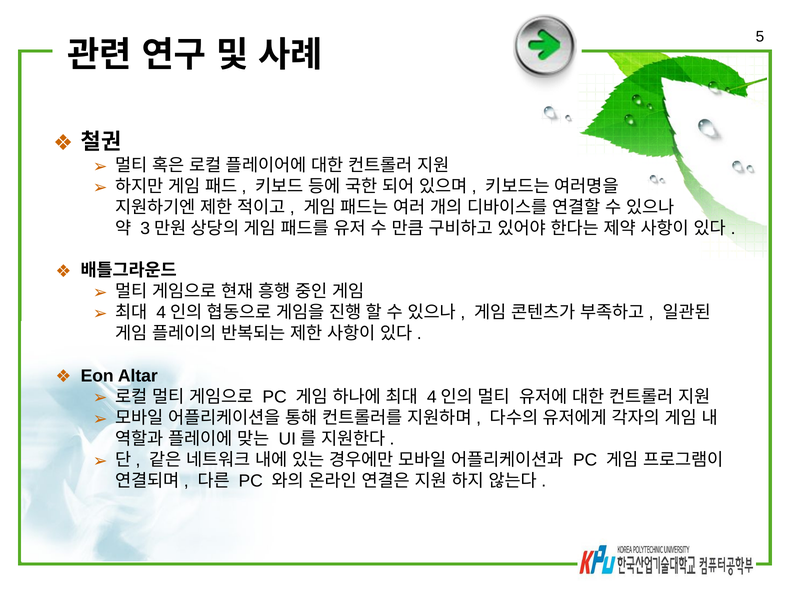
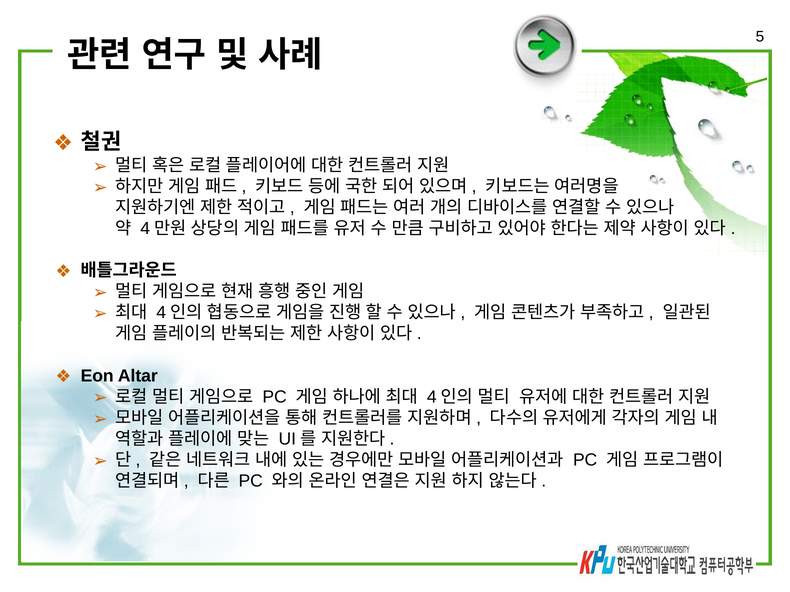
3 at (145, 229): 3 -> 4
